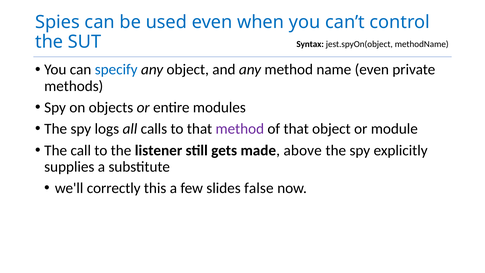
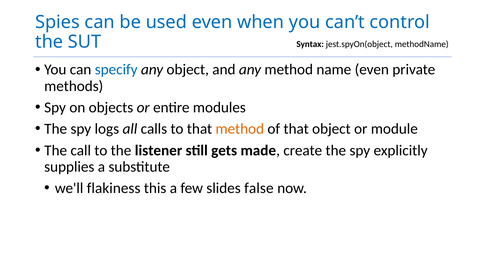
method at (240, 129) colour: purple -> orange
above: above -> create
correctly: correctly -> flakiness
